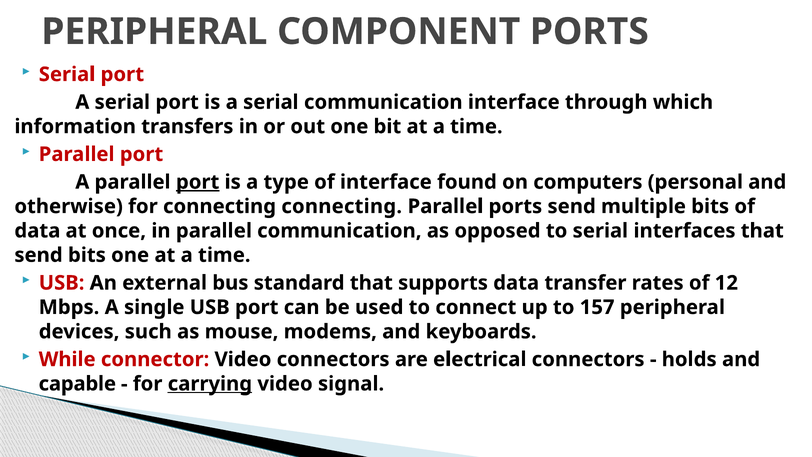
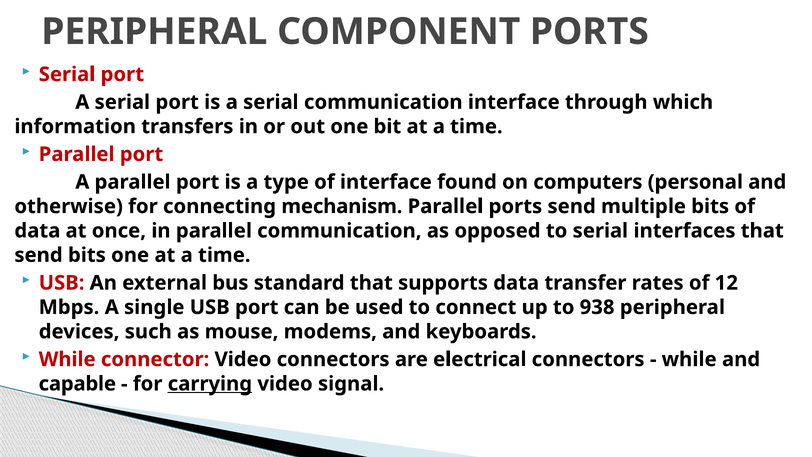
port at (198, 182) underline: present -> none
connecting connecting: connecting -> mechanism
157: 157 -> 938
holds at (689, 359): holds -> while
